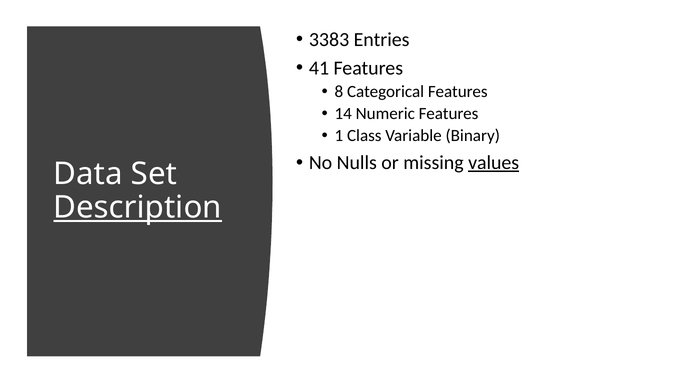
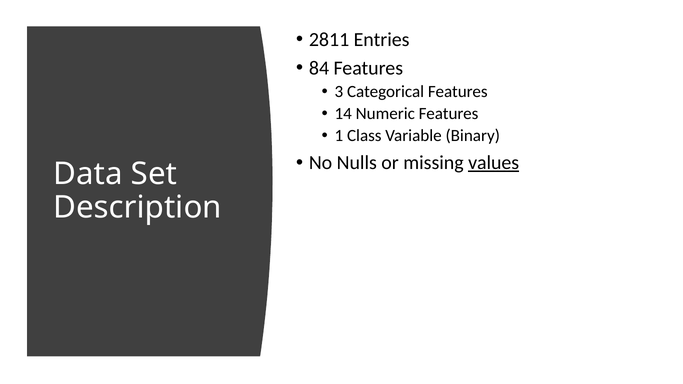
3383: 3383 -> 2811
41: 41 -> 84
8: 8 -> 3
Description underline: present -> none
